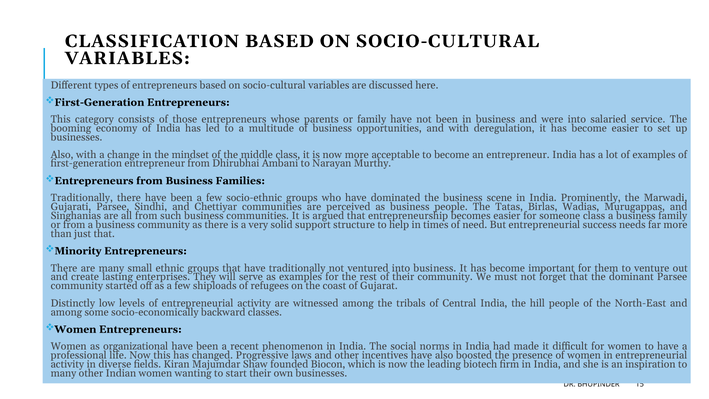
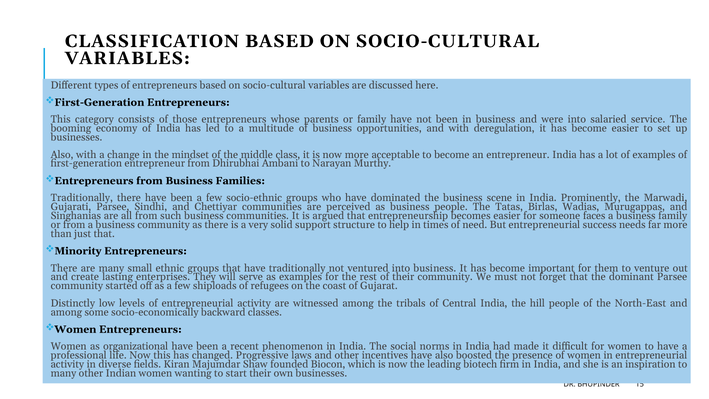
someone class: class -> faces
